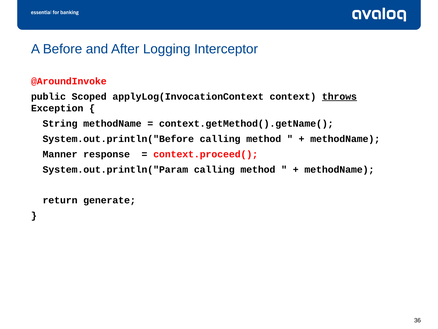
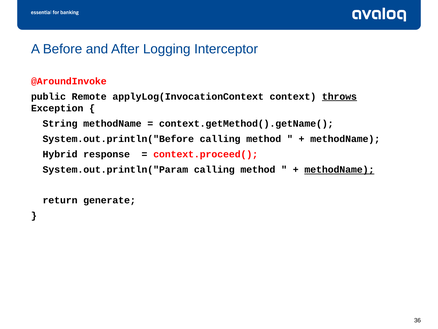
Scoped: Scoped -> Remote
Manner: Manner -> Hybrid
methodName at (339, 169) underline: none -> present
